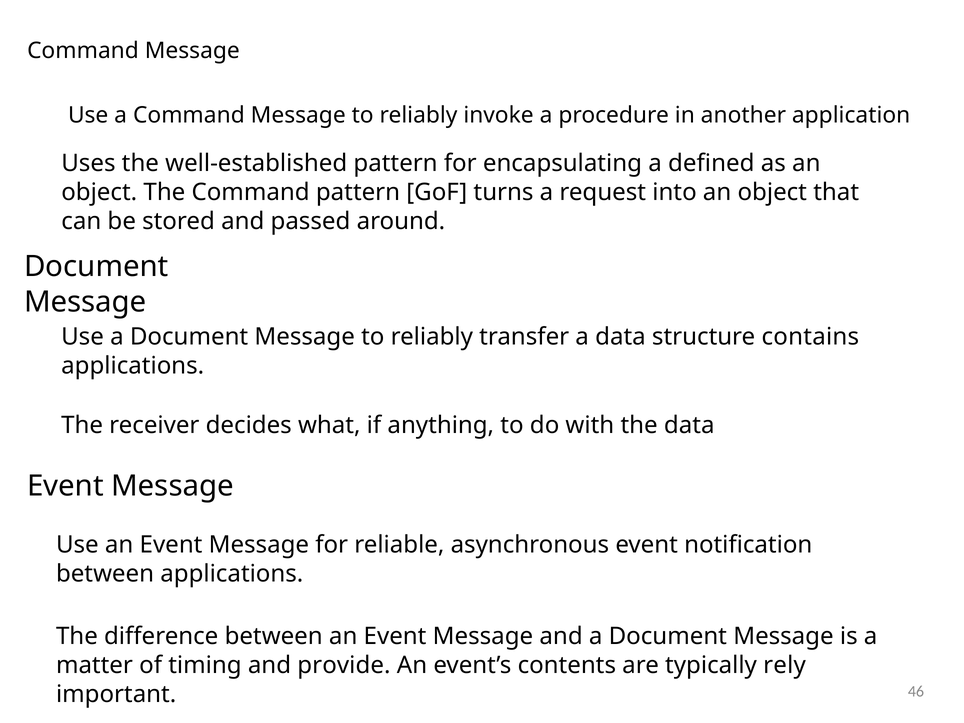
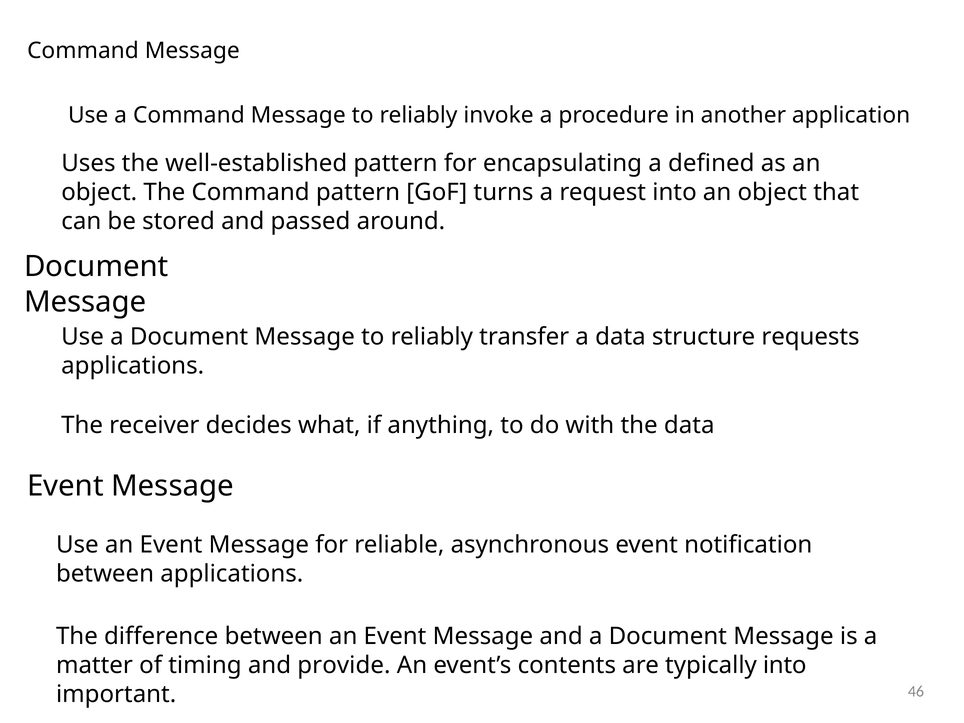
contains: contains -> requests
typically rely: rely -> into
